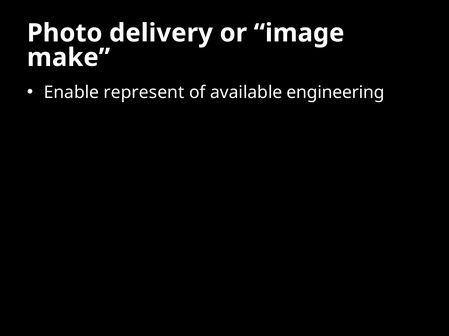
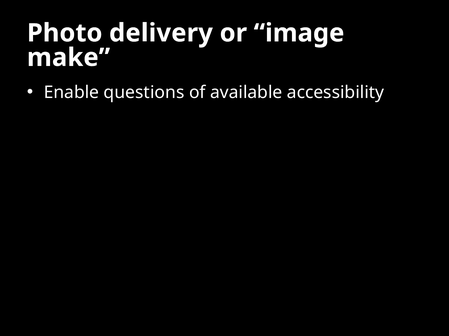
represent: represent -> questions
engineering: engineering -> accessibility
